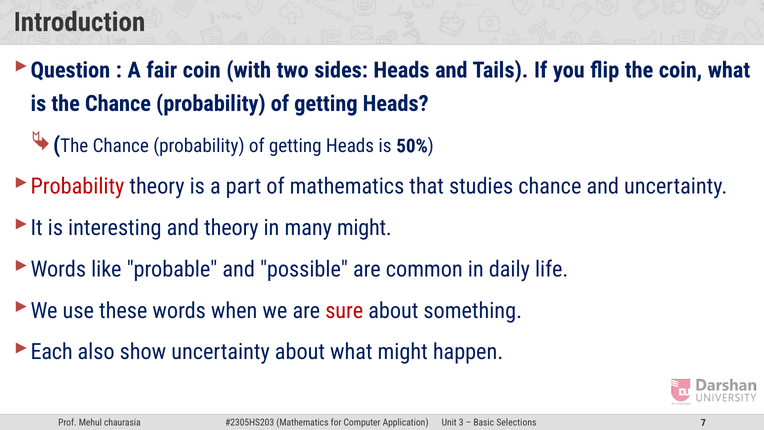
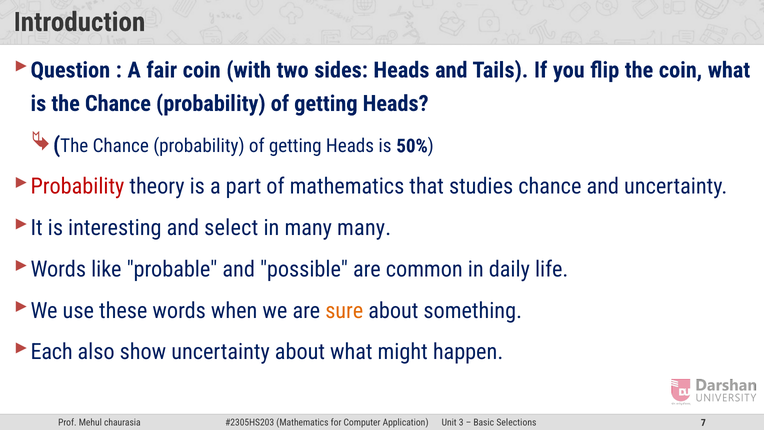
and theory: theory -> select
many might: might -> many
sure colour: red -> orange
